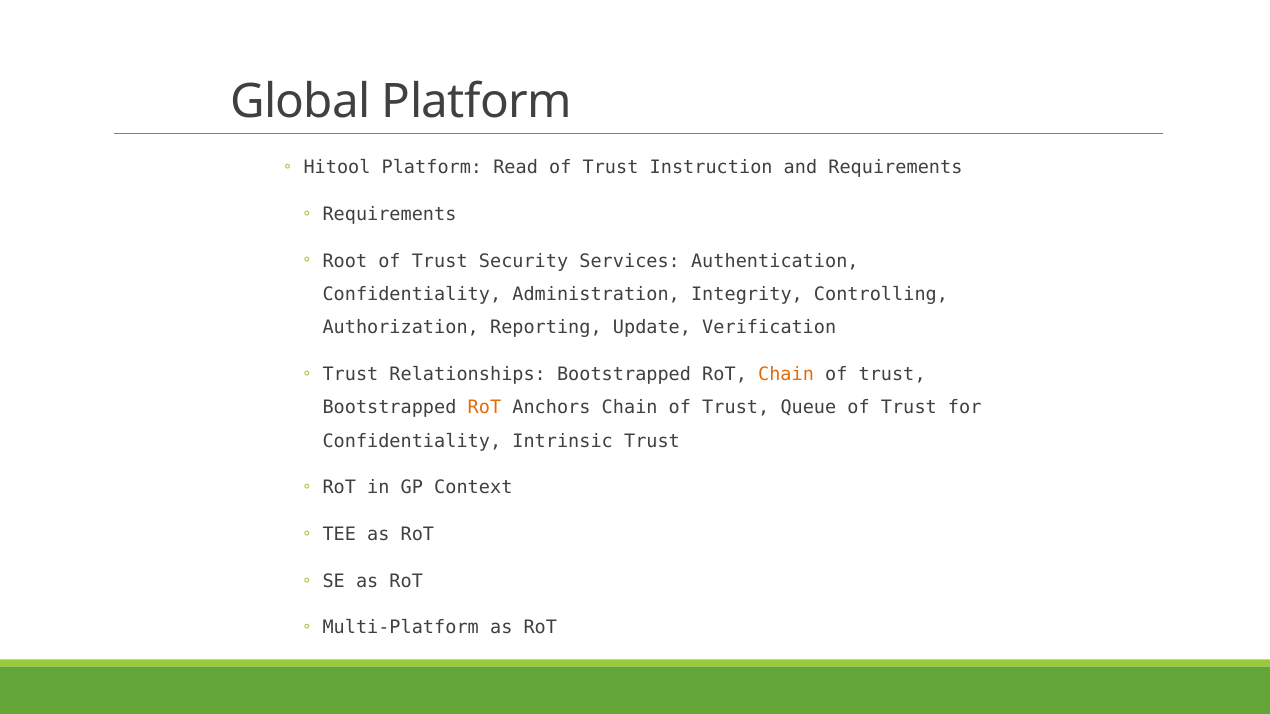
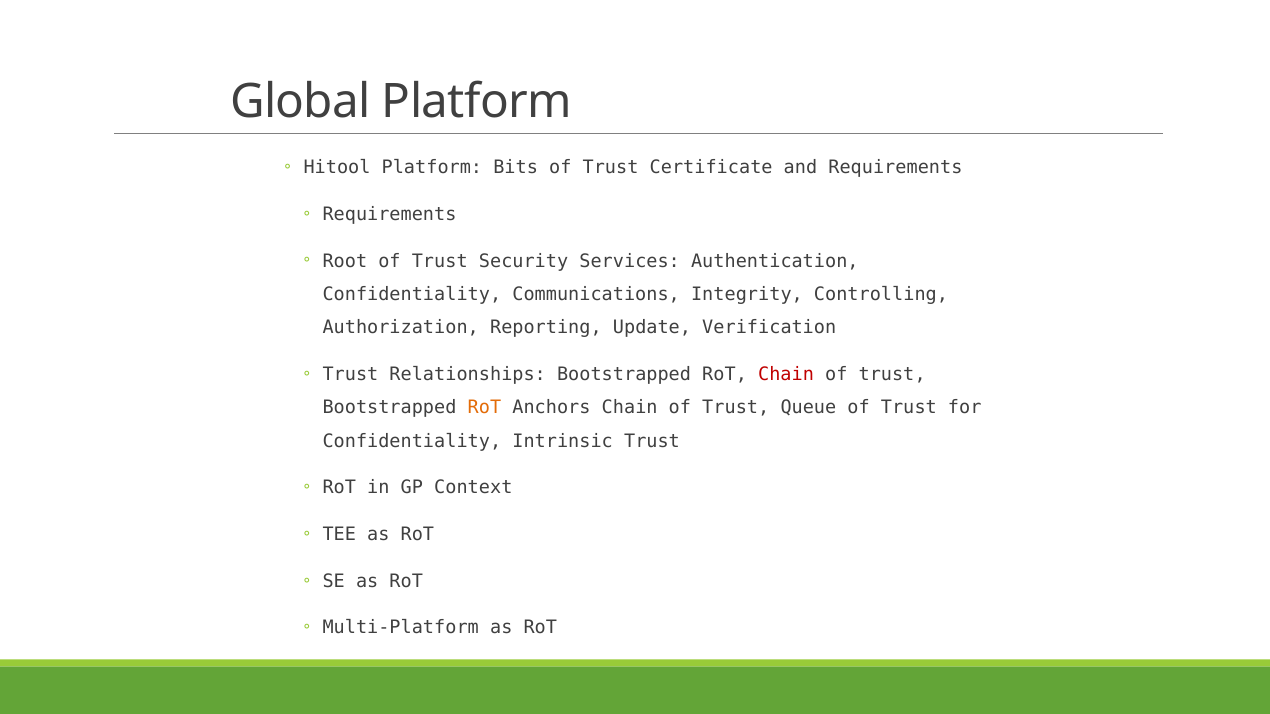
Read: Read -> Bits
Instruction: Instruction -> Certificate
Administration: Administration -> Communications
Chain at (786, 375) colour: orange -> red
